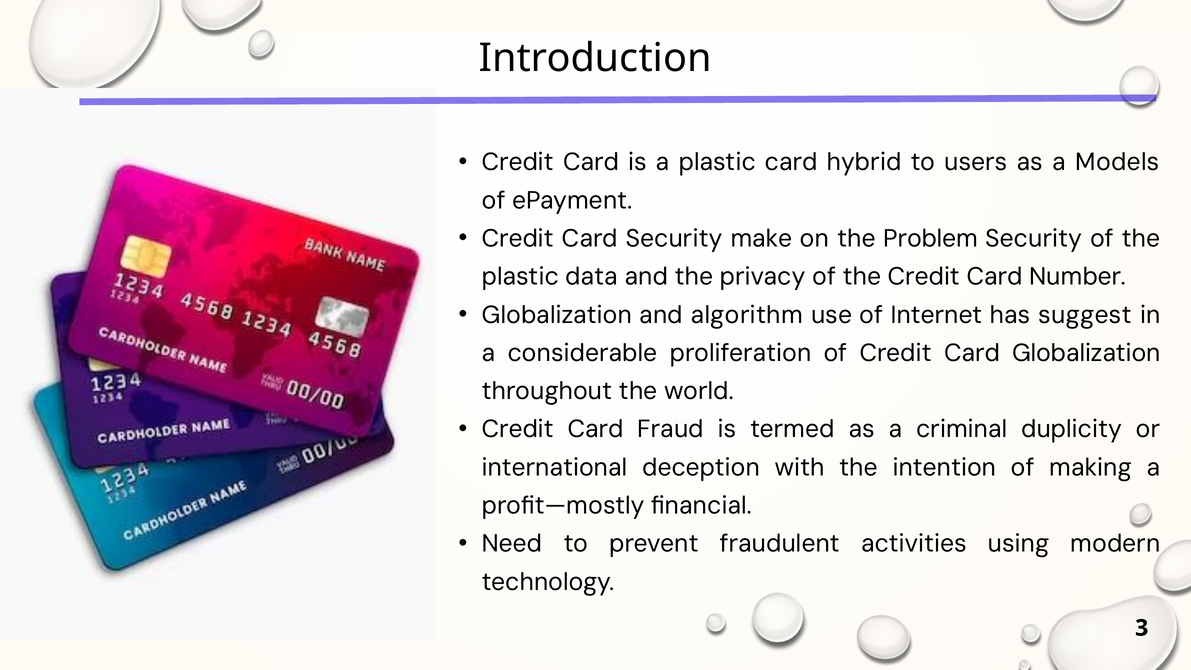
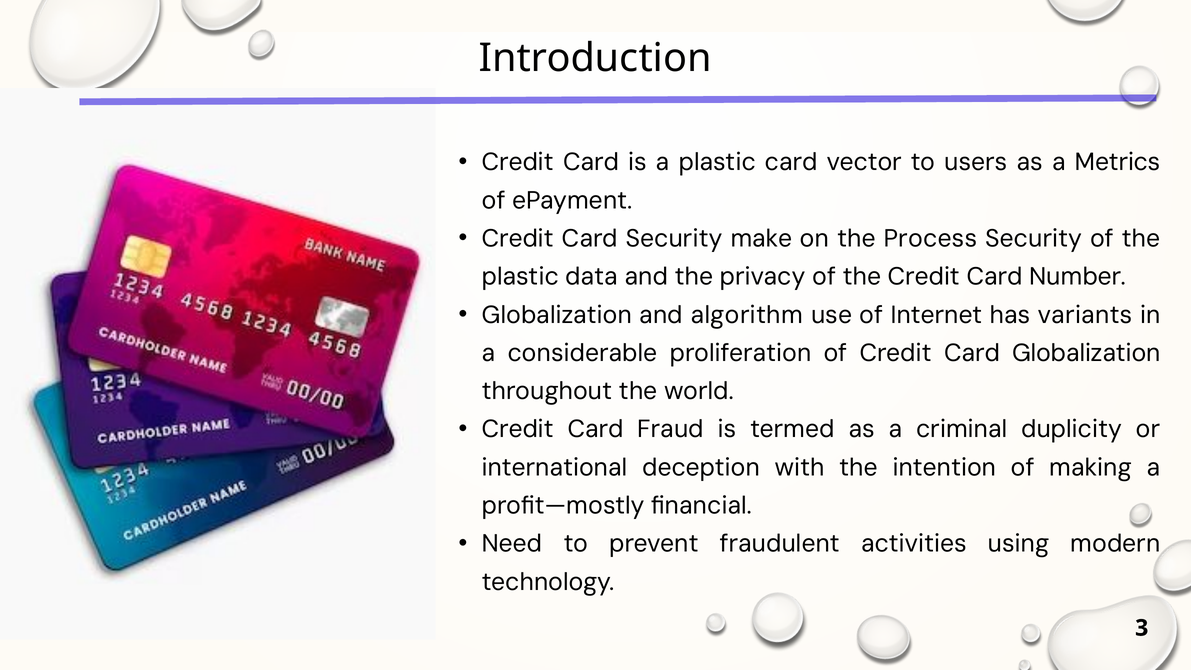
hybrid: hybrid -> vector
Models: Models -> Metrics
Problem: Problem -> Process
suggest: suggest -> variants
